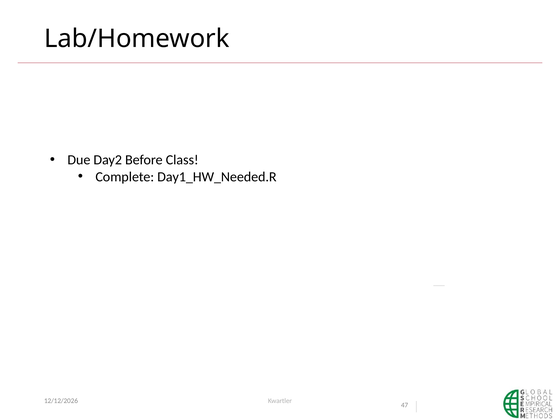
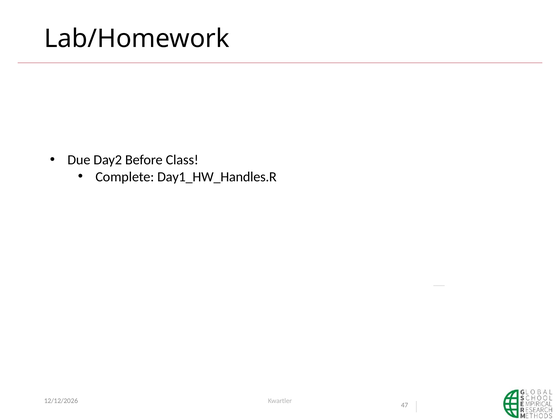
Day1_HW_Needed.R: Day1_HW_Needed.R -> Day1_HW_Handles.R
